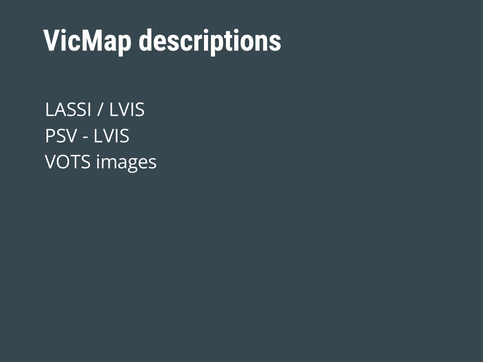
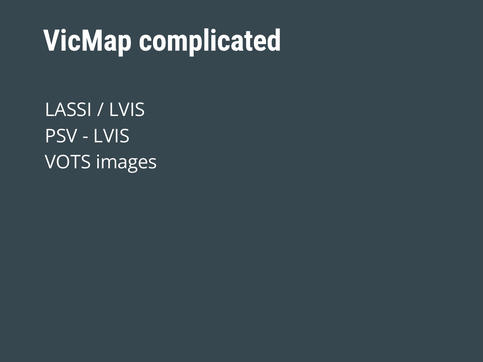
descriptions: descriptions -> complicated
